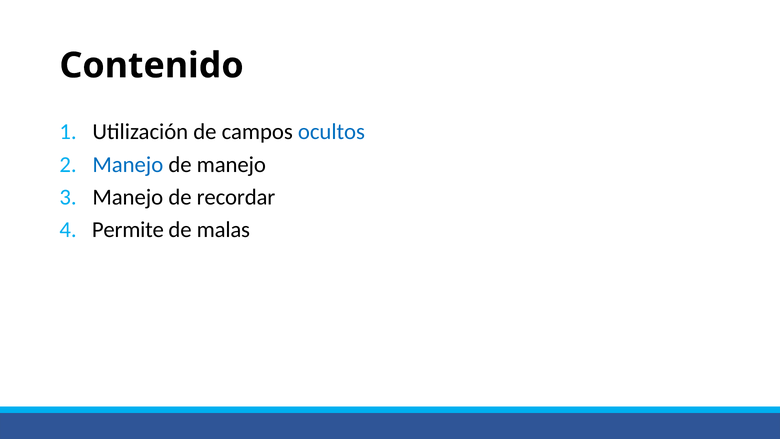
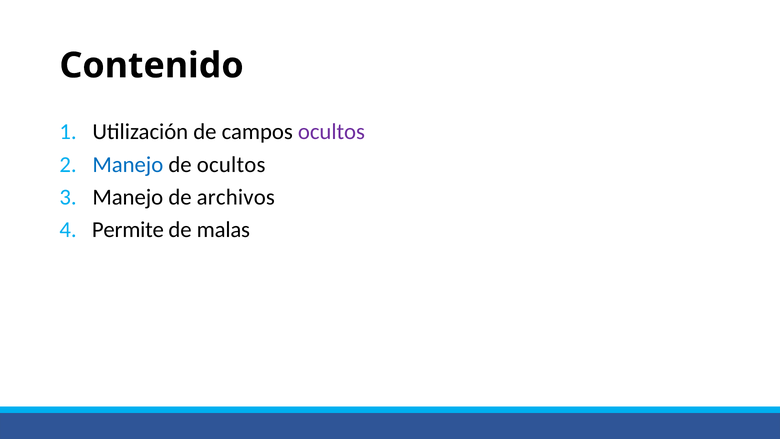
ocultos at (331, 132) colour: blue -> purple
de manejo: manejo -> ocultos
recordar: recordar -> archivos
